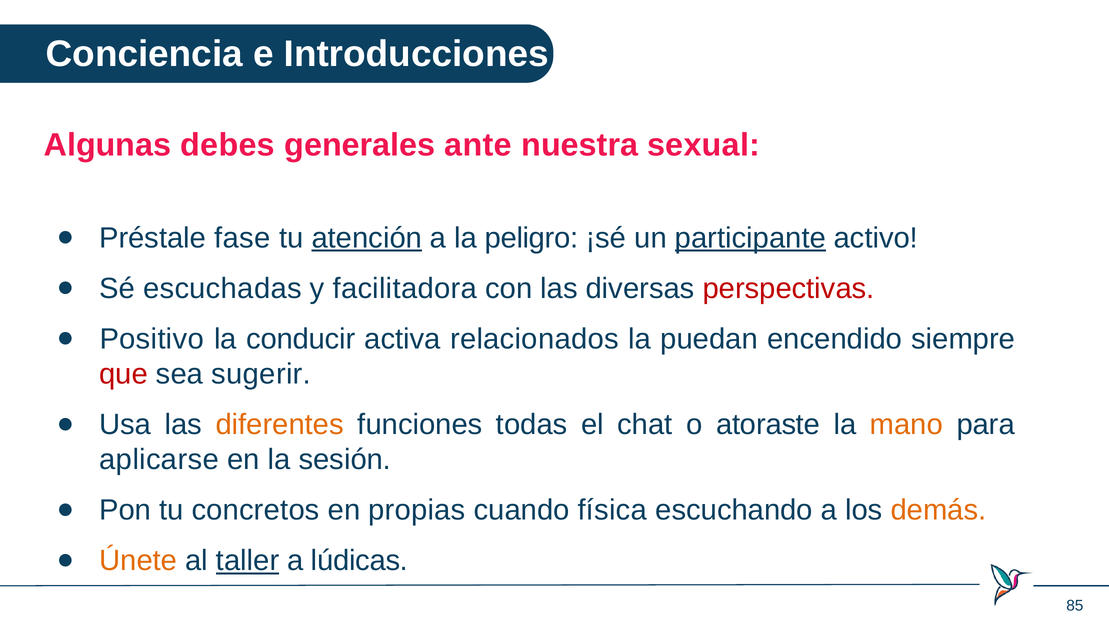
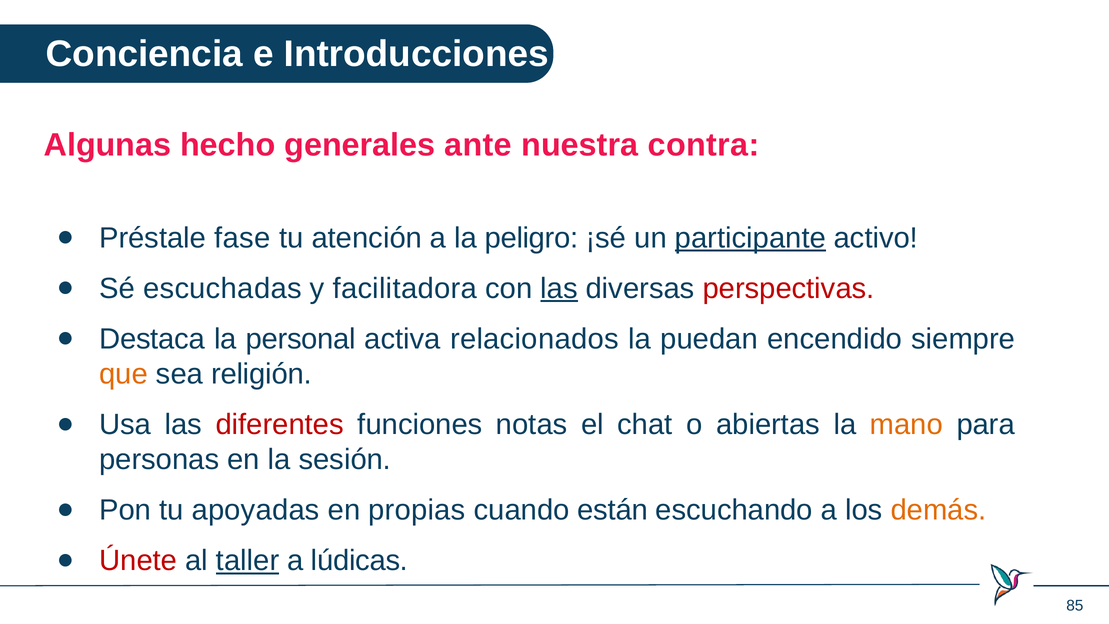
debes: debes -> hecho
sexual: sexual -> contra
atención underline: present -> none
las at (559, 288) underline: none -> present
Positivo: Positivo -> Destaca
conducir: conducir -> personal
que colour: red -> orange
sugerir: sugerir -> religión
diferentes colour: orange -> red
todas: todas -> notas
atoraste: atoraste -> abiertas
aplicarse: aplicarse -> personas
concretos: concretos -> apoyadas
física: física -> están
Únete colour: orange -> red
